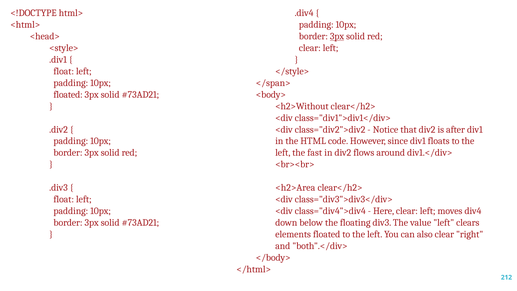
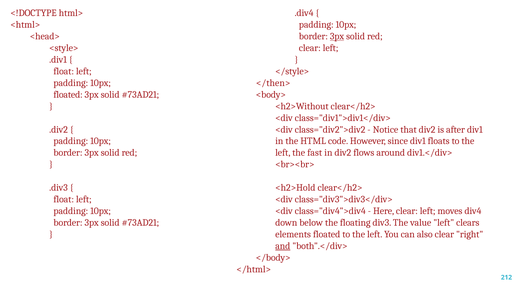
</span>: </span> -> </then>
<h2>Area: <h2>Area -> <h2>Hold
and underline: none -> present
